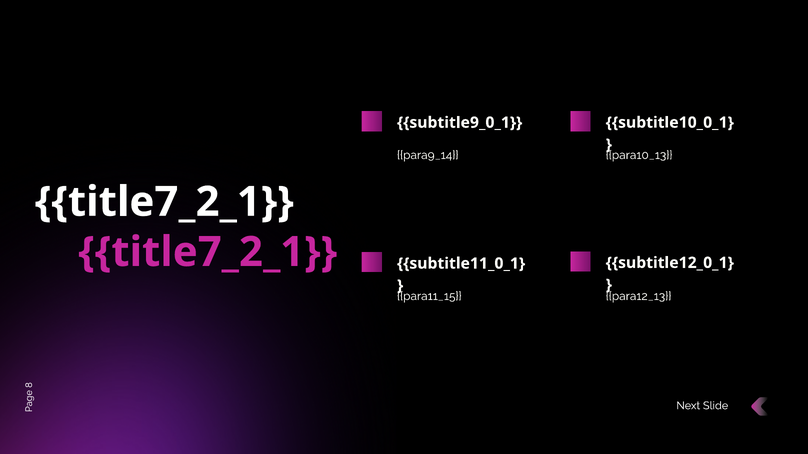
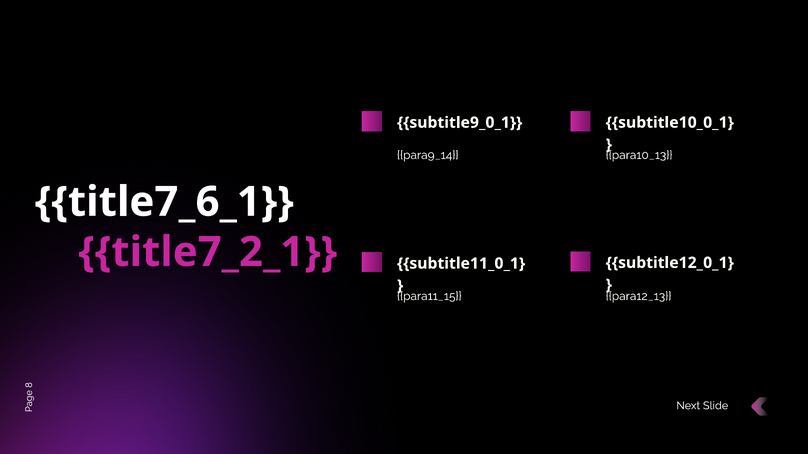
title7_2_1 at (164, 202): title7_2_1 -> title7_6_1
